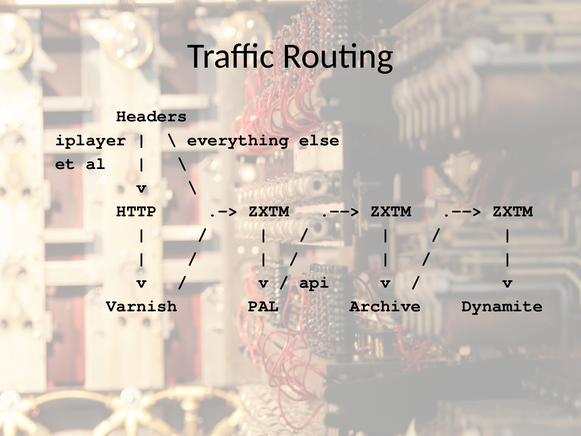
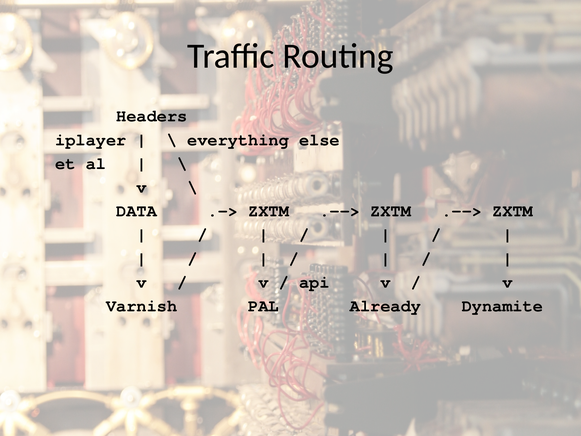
HTTP: HTTP -> DATA
Archive: Archive -> Already
